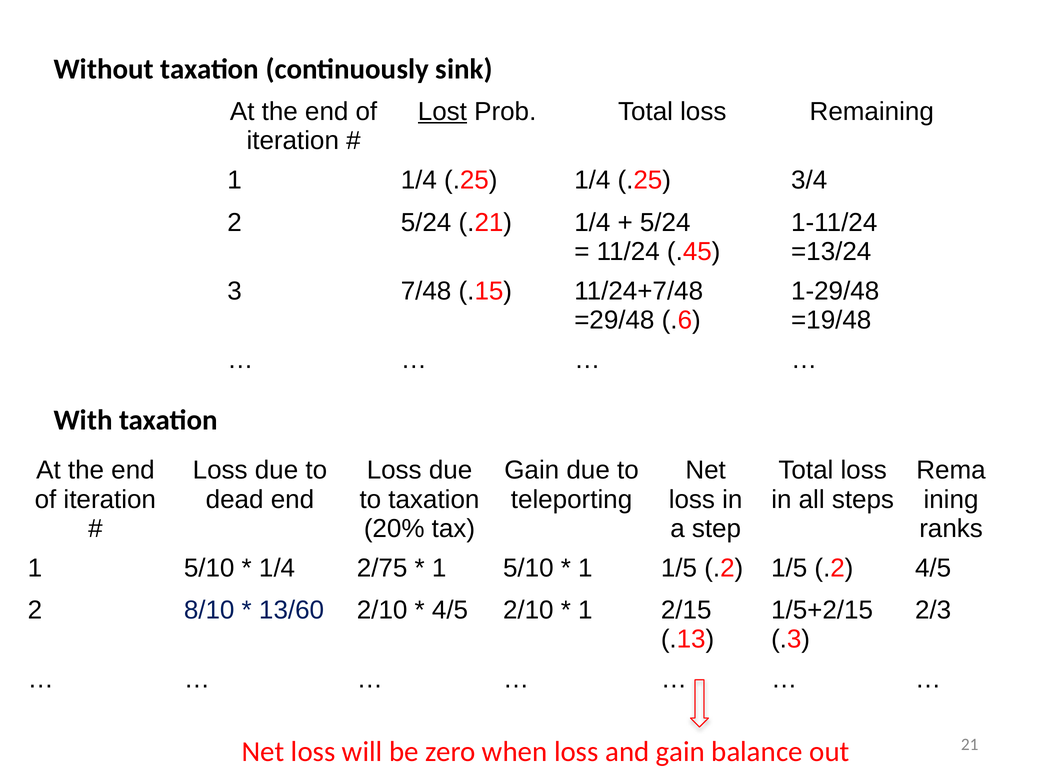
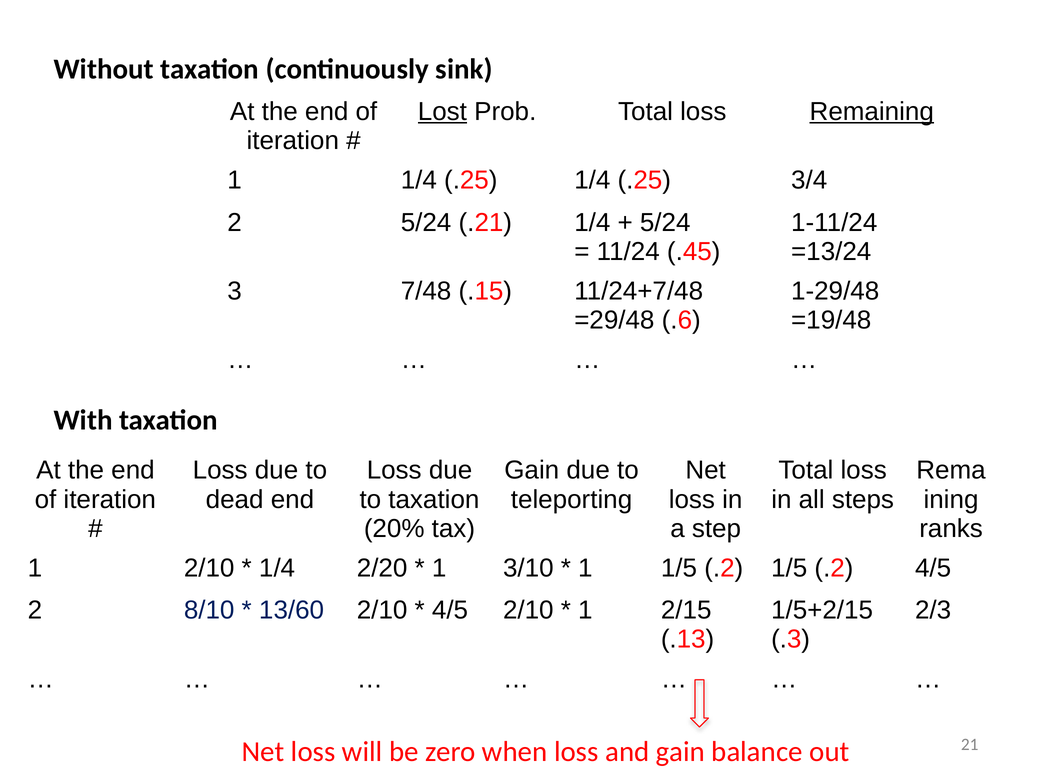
Remaining underline: none -> present
5/10 at (209, 569): 5/10 -> 2/10
2/75: 2/75 -> 2/20
5/10 at (528, 569): 5/10 -> 3/10
